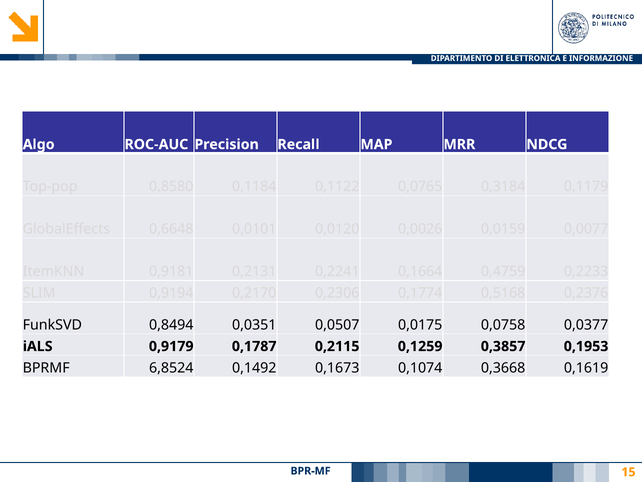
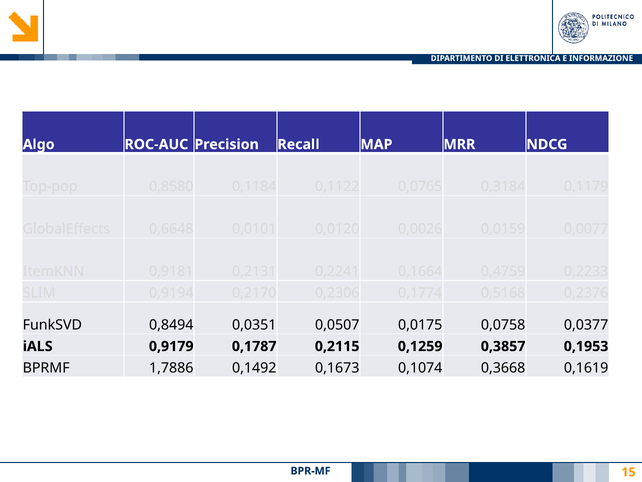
6,8524: 6,8524 -> 1,7886
